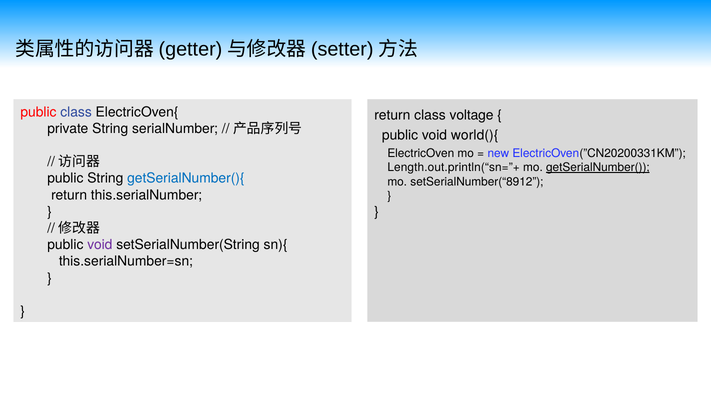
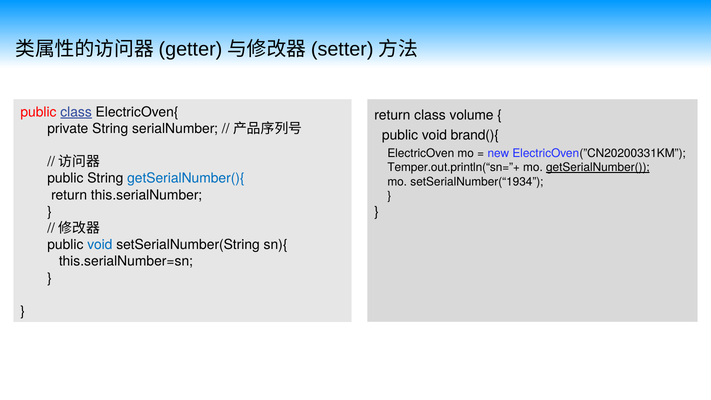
class at (76, 112) underline: none -> present
voltage: voltage -> volume
world(){: world(){ -> brand(){
Length.out.println(“sn=”+: Length.out.println(“sn=”+ -> Temper.out.println(“sn=”+
setSerialNumber(“8912: setSerialNumber(“8912 -> setSerialNumber(“1934
void at (100, 245) colour: purple -> blue
